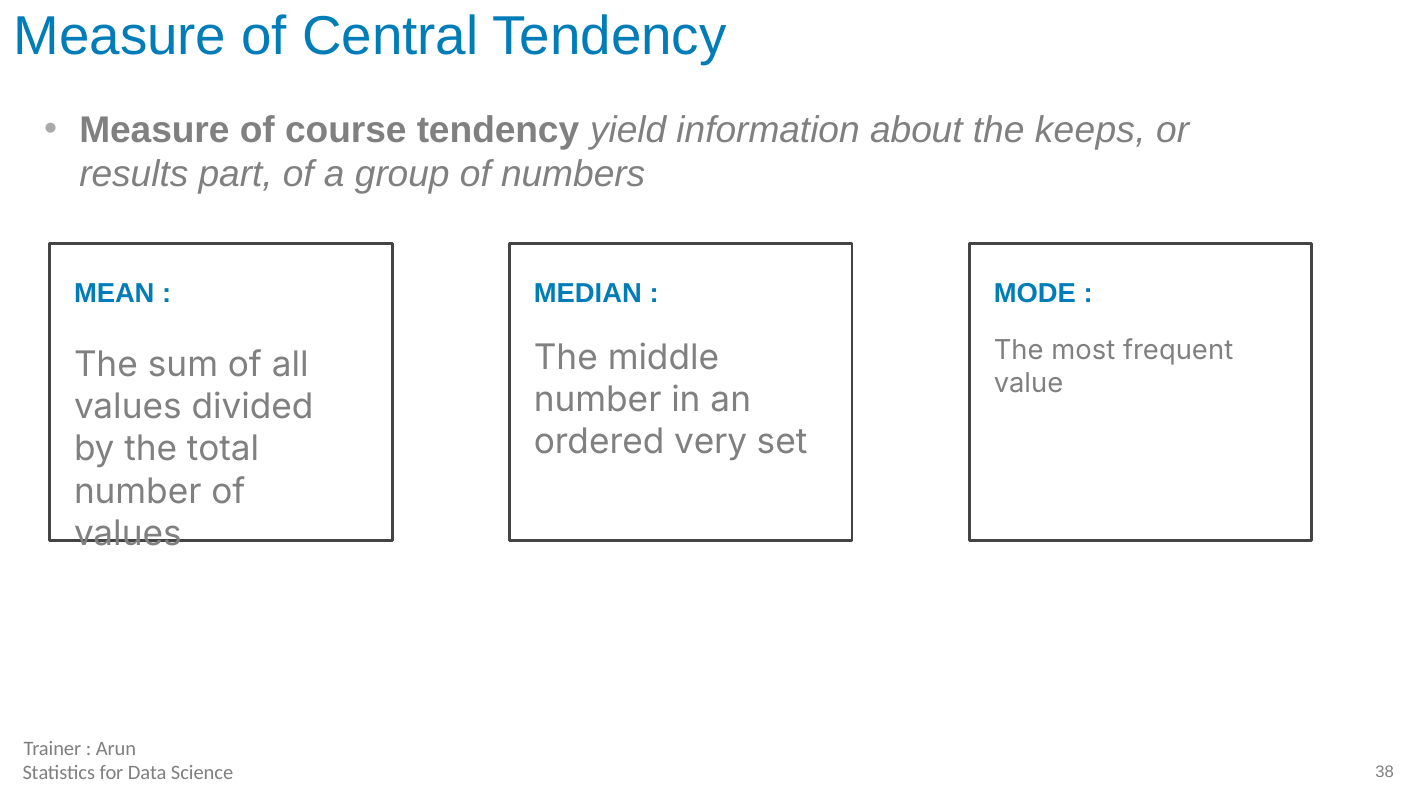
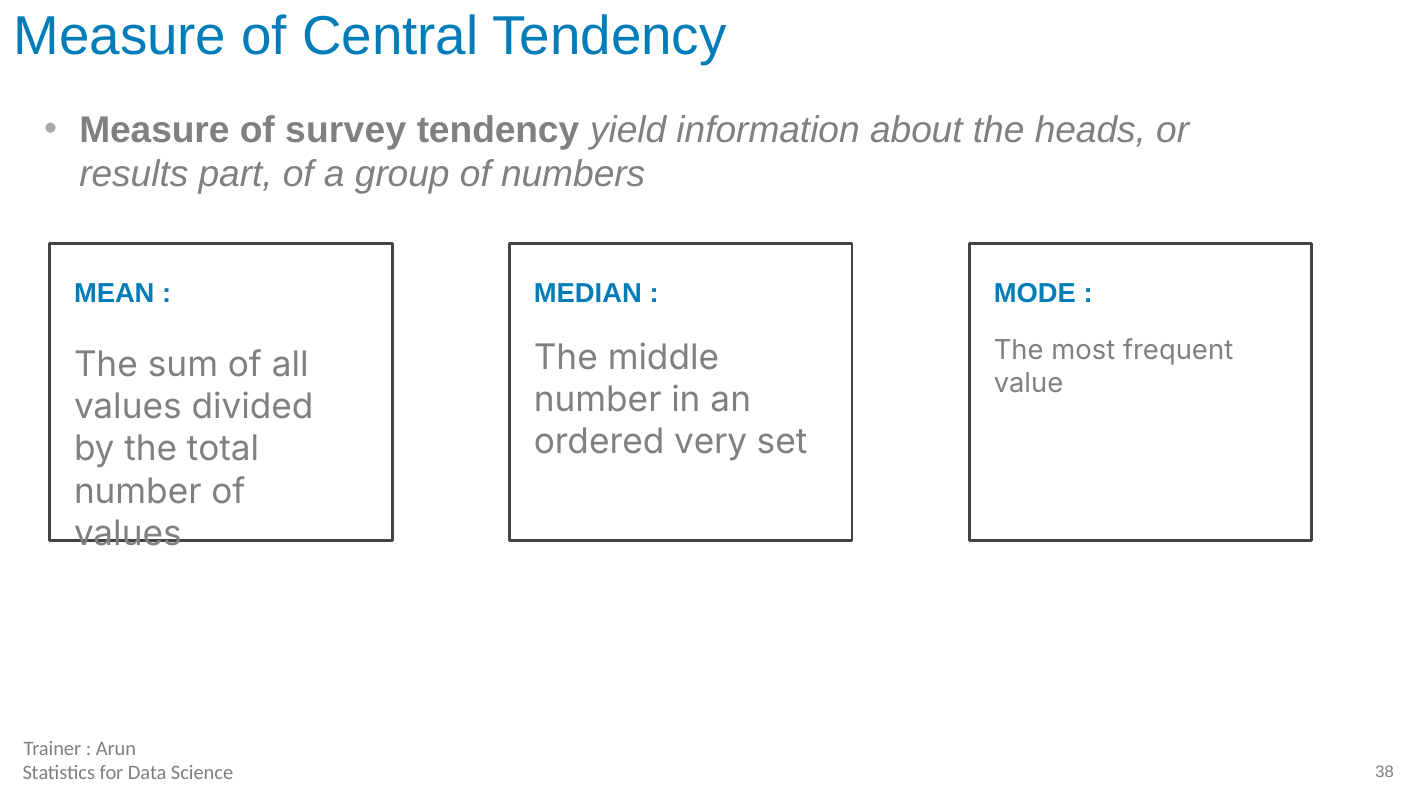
course: course -> survey
keeps: keeps -> heads
